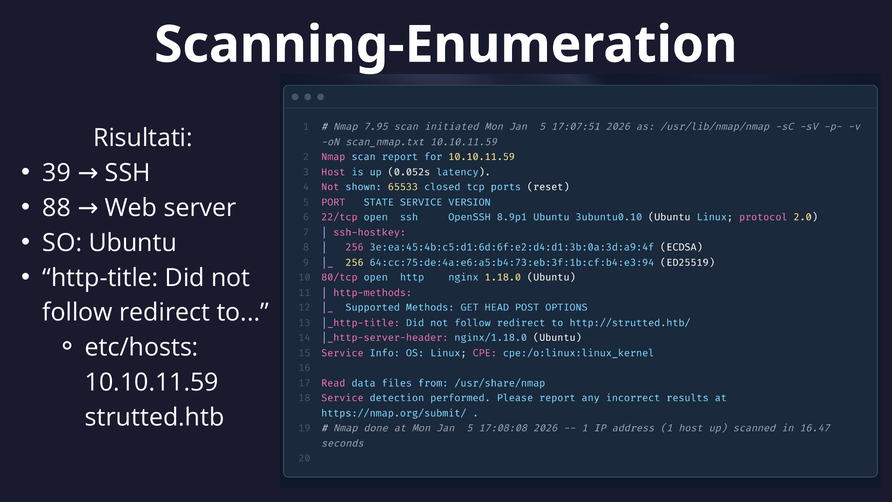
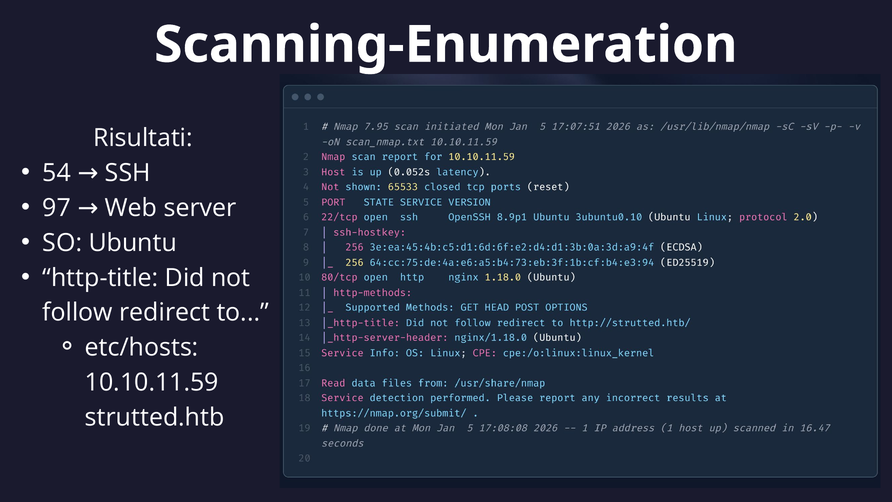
39: 39 -> 54
88: 88 -> 97
